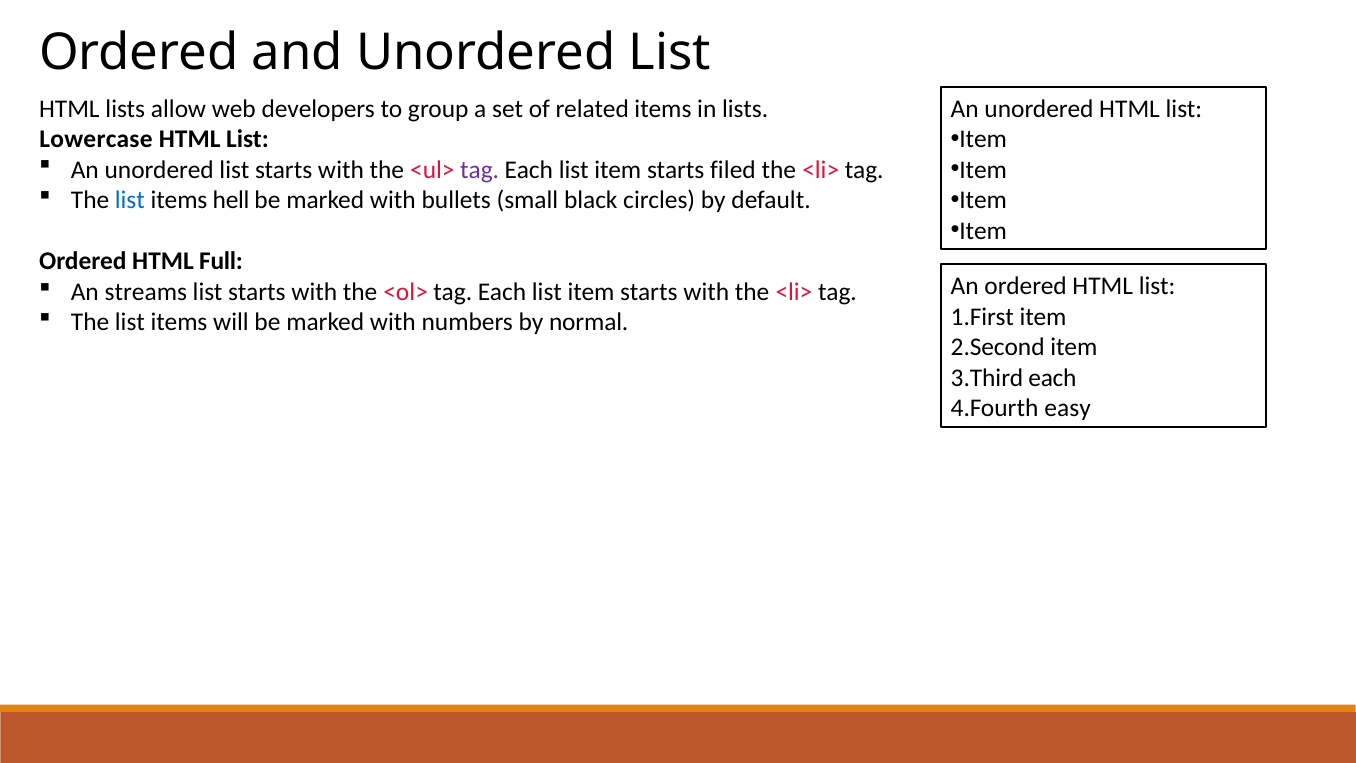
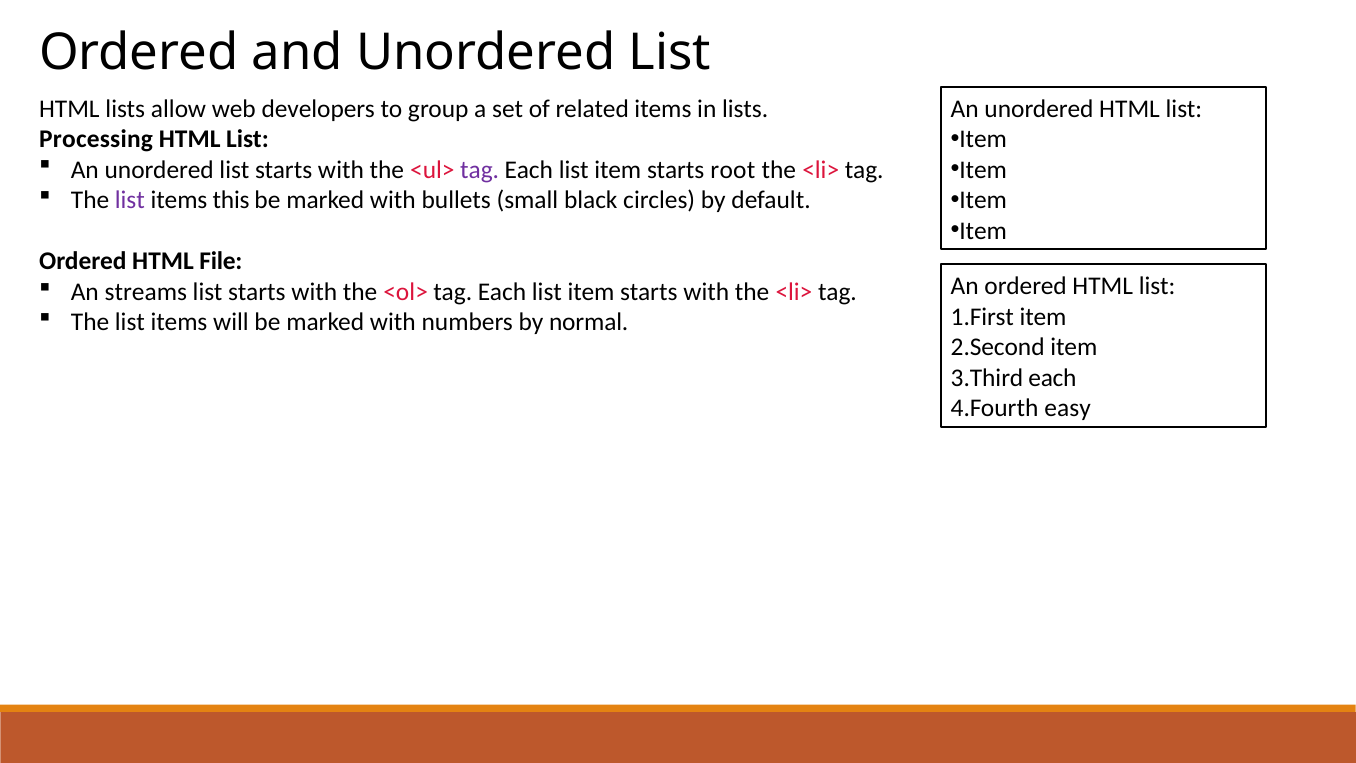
Lowercase: Lowercase -> Processing
filed: filed -> root
list at (130, 200) colour: blue -> purple
hell: hell -> this
Full: Full -> File
